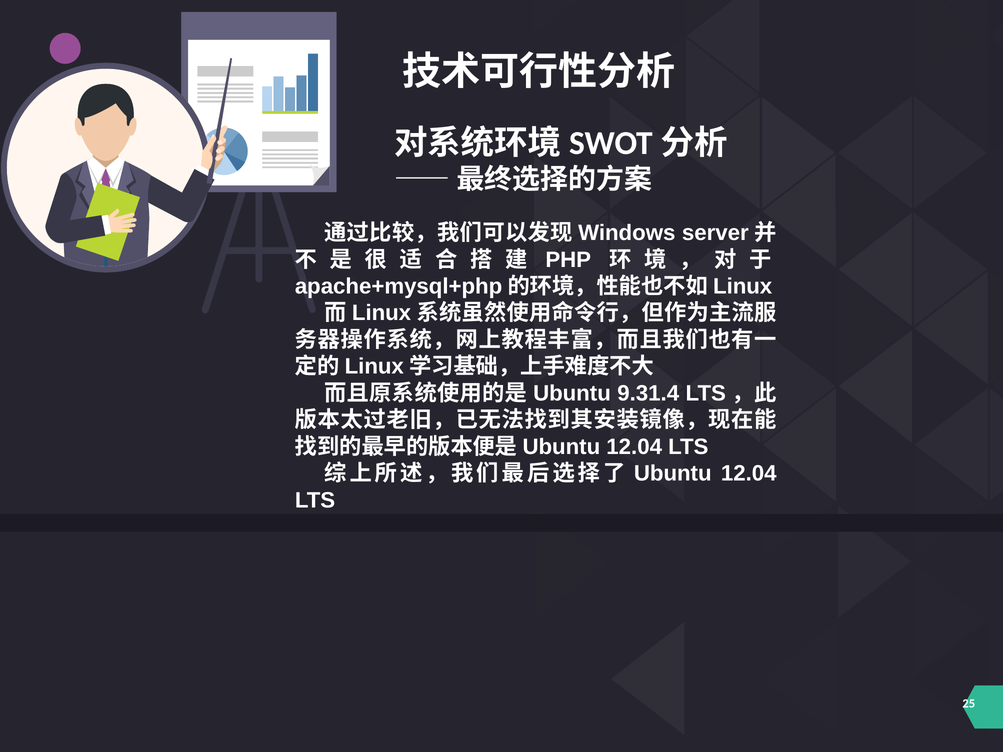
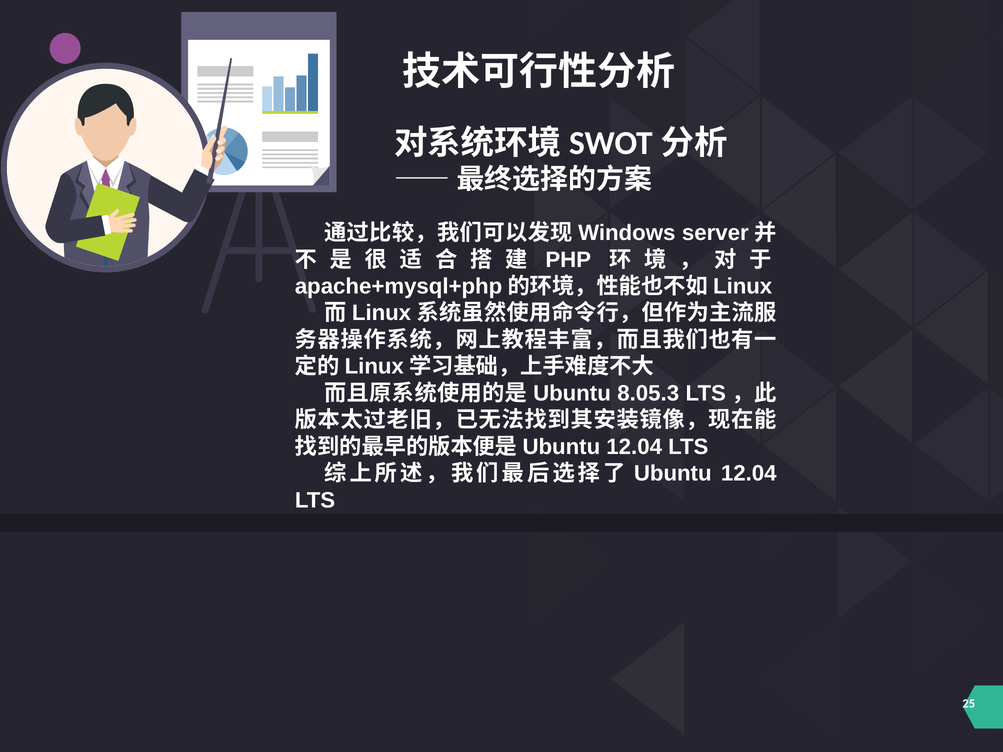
9.31.4: 9.31.4 -> 8.05.3
